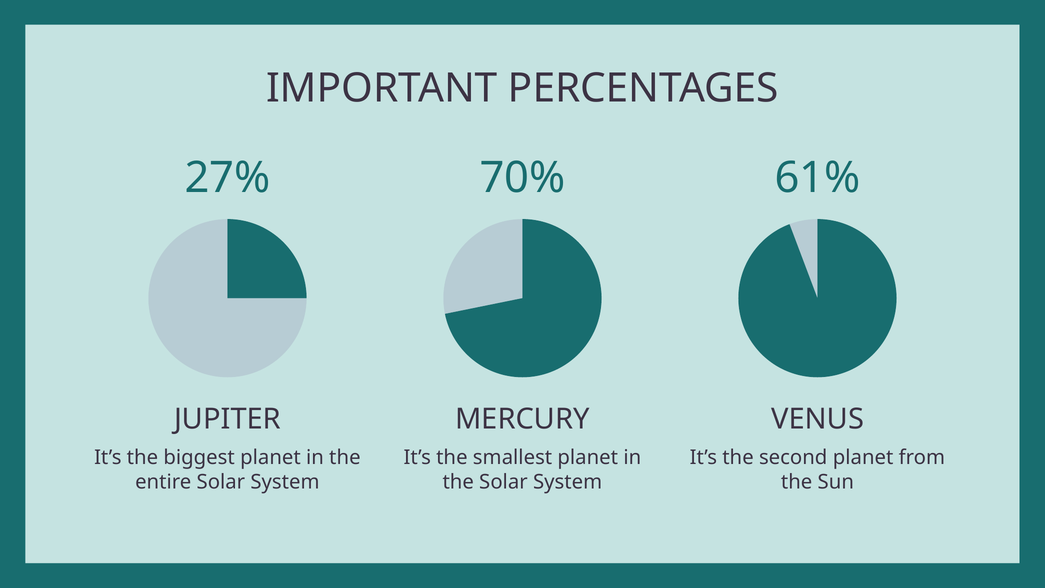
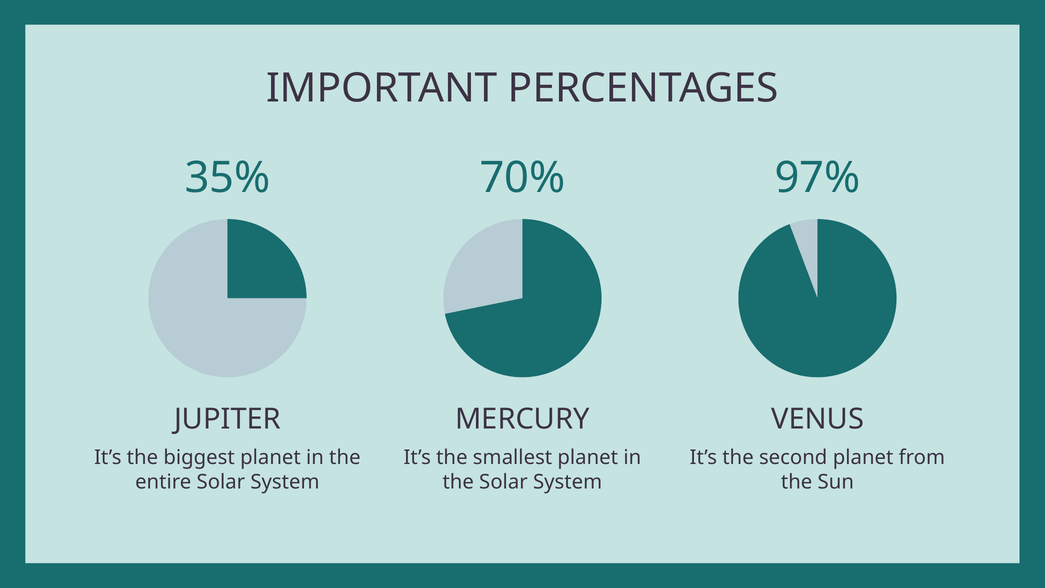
27%: 27% -> 35%
61%: 61% -> 97%
